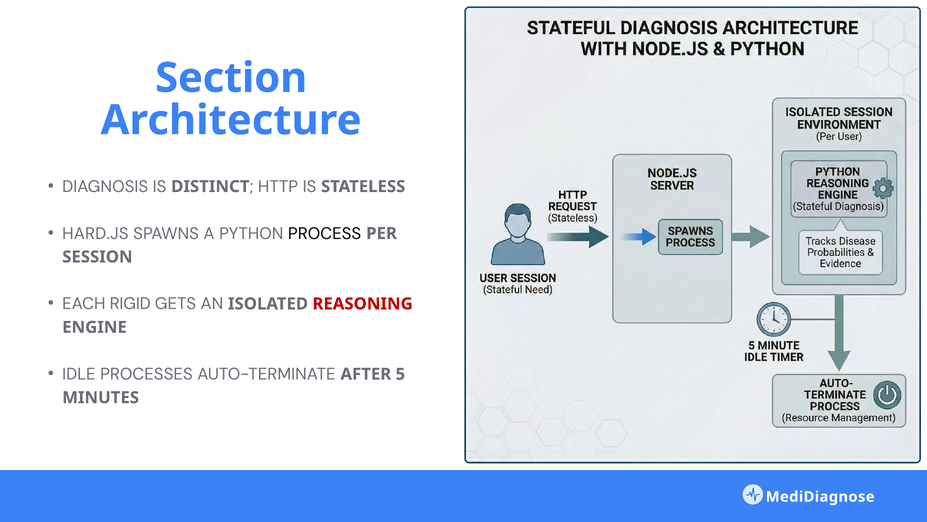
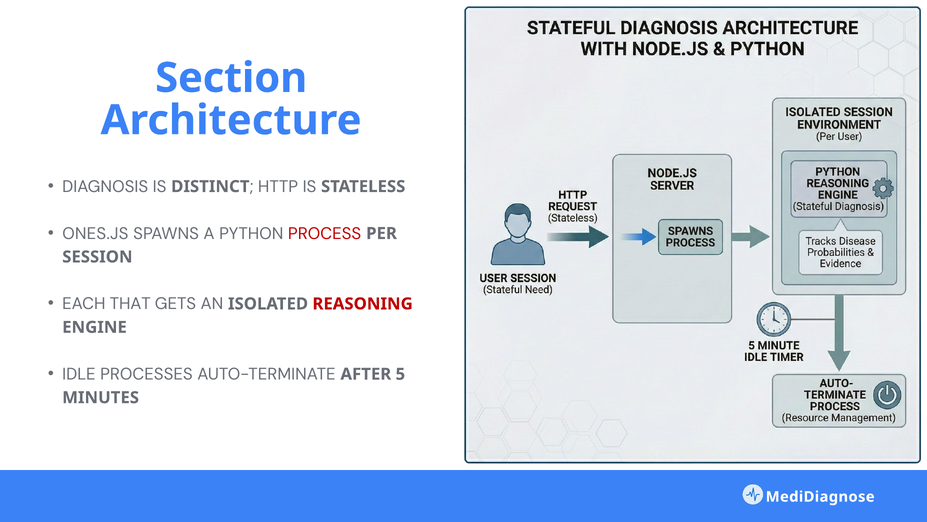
HARD.JS: HARD.JS -> ONES.JS
PROCESS colour: black -> red
RIGID: RIGID -> THAT
